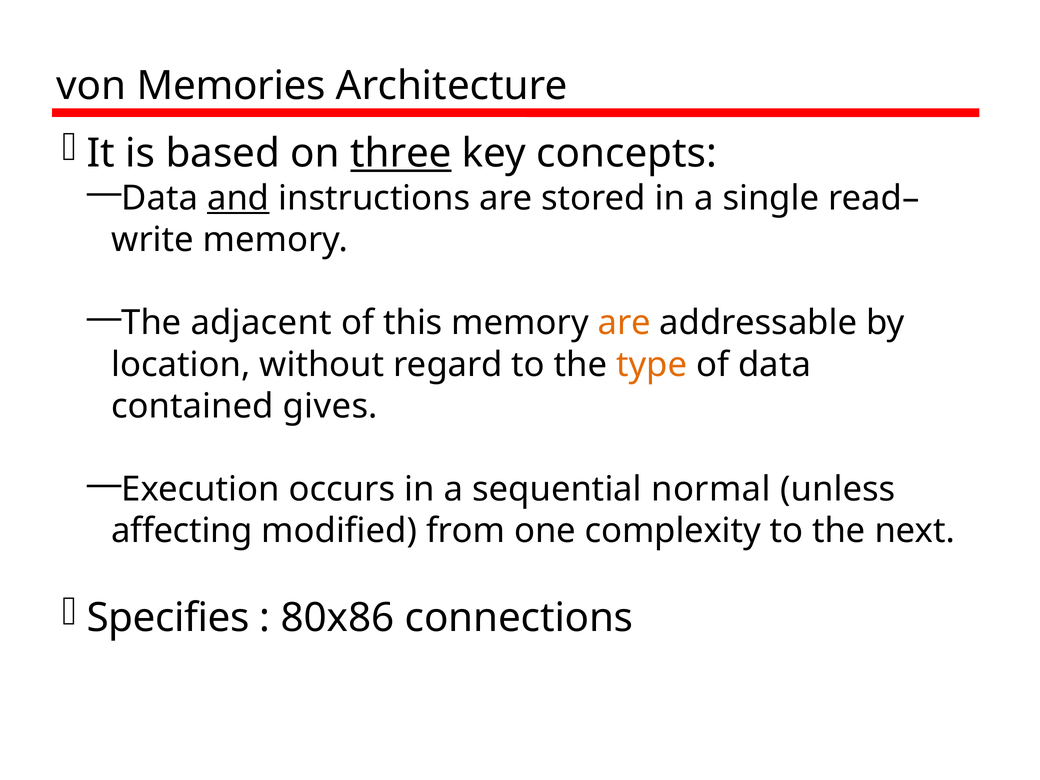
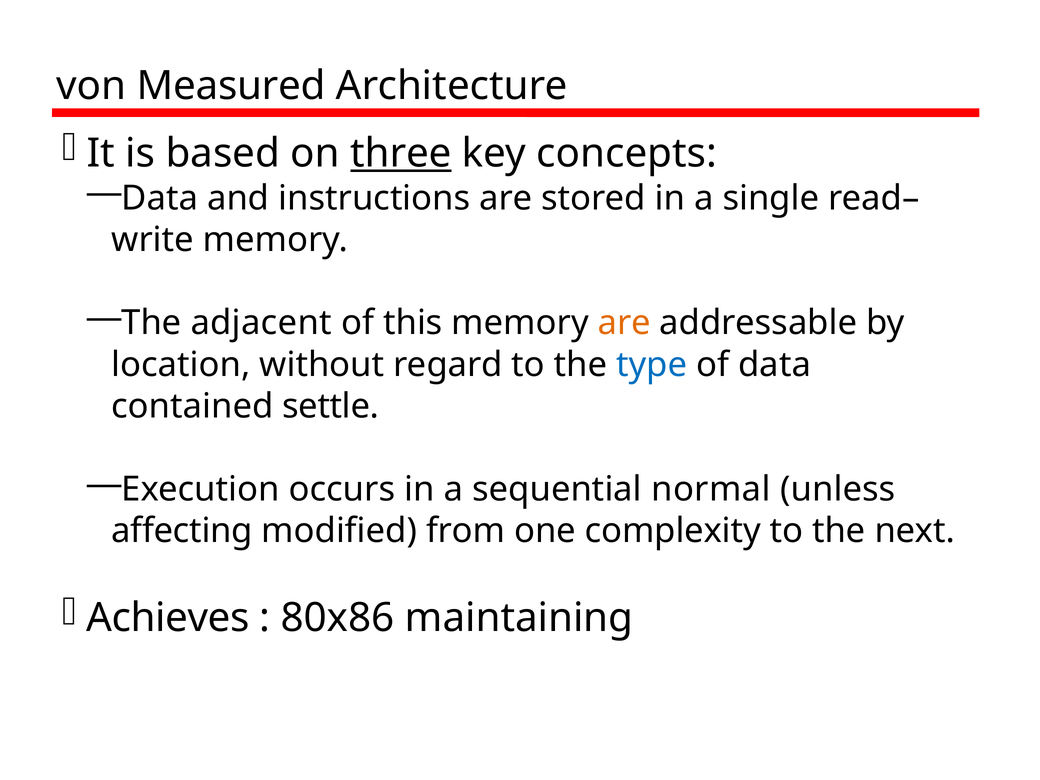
Memories: Memories -> Measured
and underline: present -> none
type colour: orange -> blue
gives: gives -> settle
Specifies: Specifies -> Achieves
connections: connections -> maintaining
